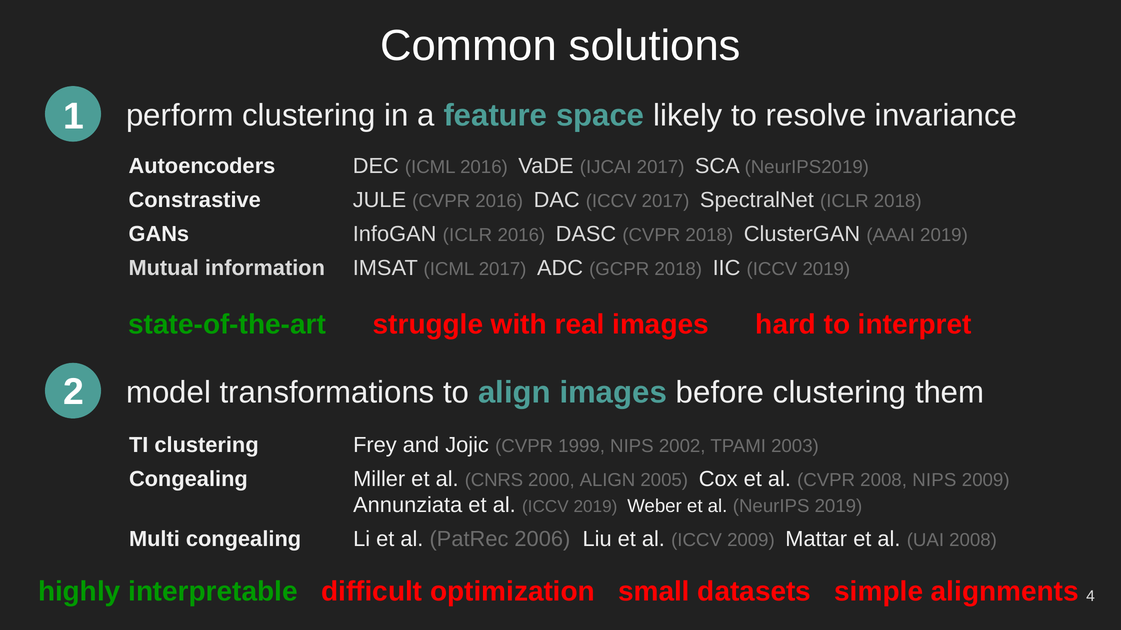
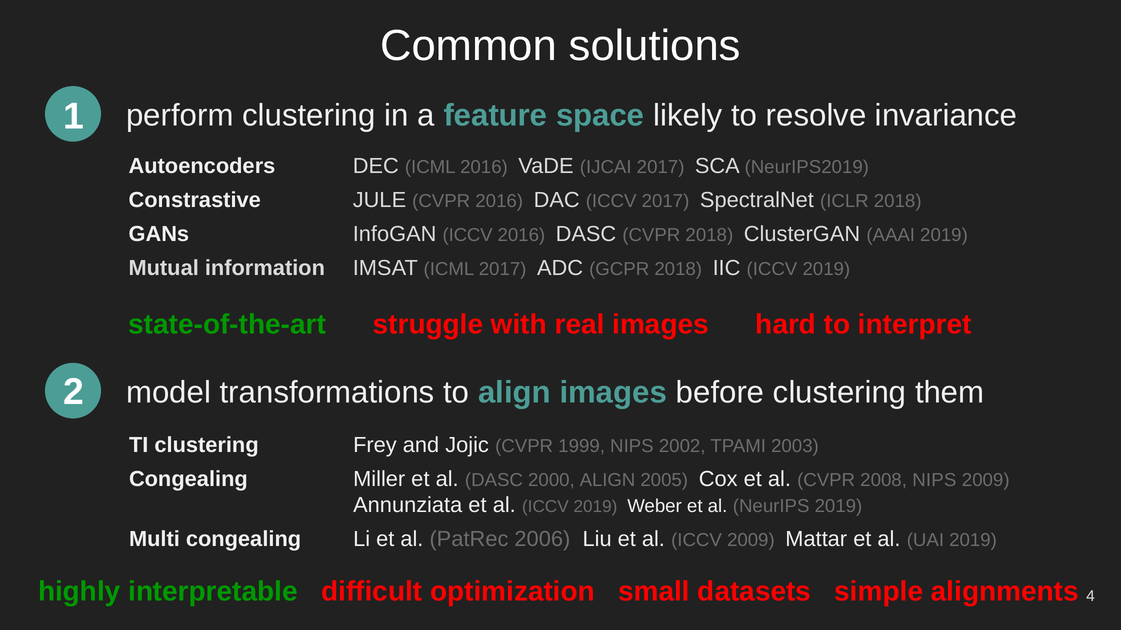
InfoGAN ICLR: ICLR -> ICCV
al CNRS: CNRS -> DASC
UAI 2008: 2008 -> 2019
